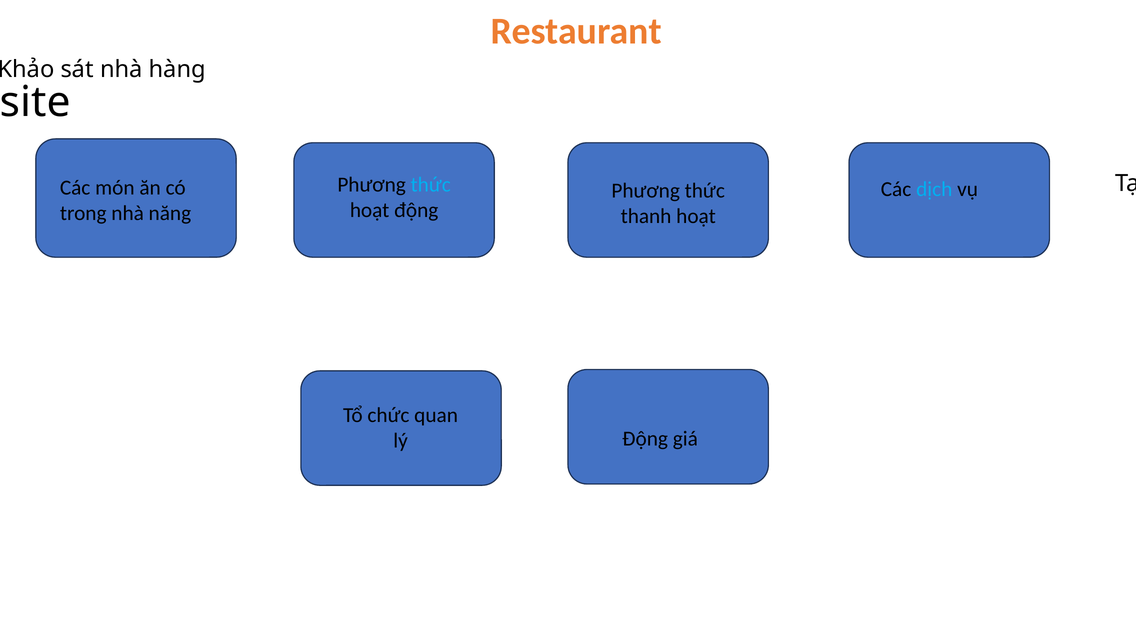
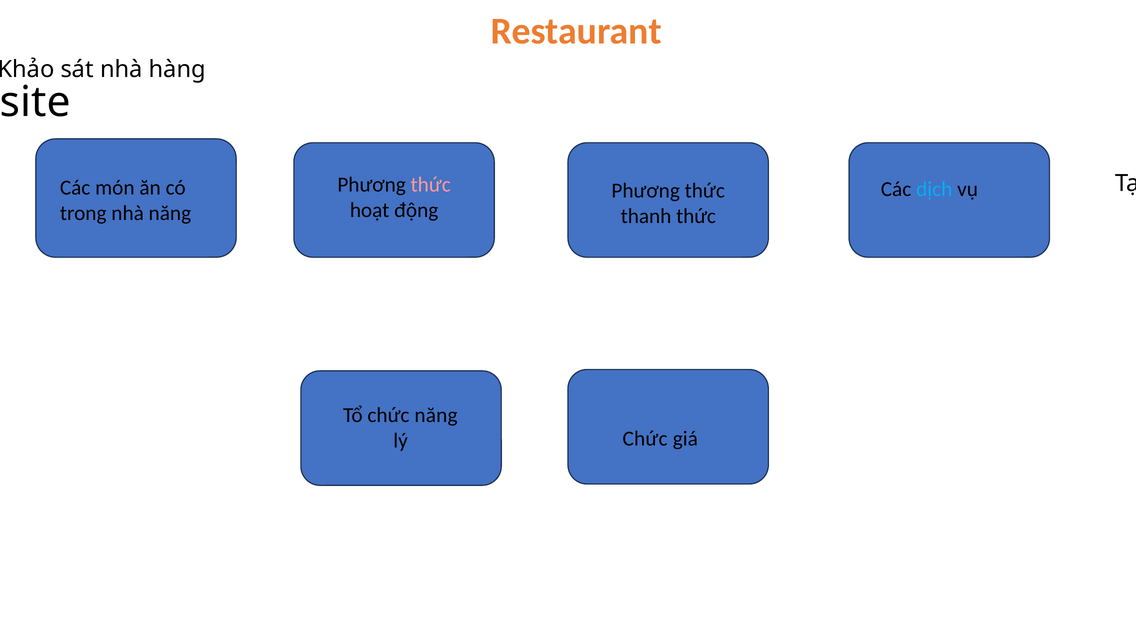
thức at (431, 185) colour: light blue -> pink
thanh hoạt: hoạt -> thức
chức quan: quan -> năng
lý Động: Động -> Chức
